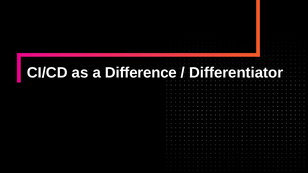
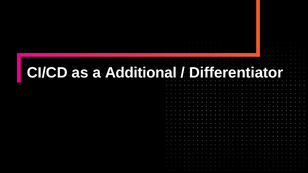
Difference: Difference -> Additional
